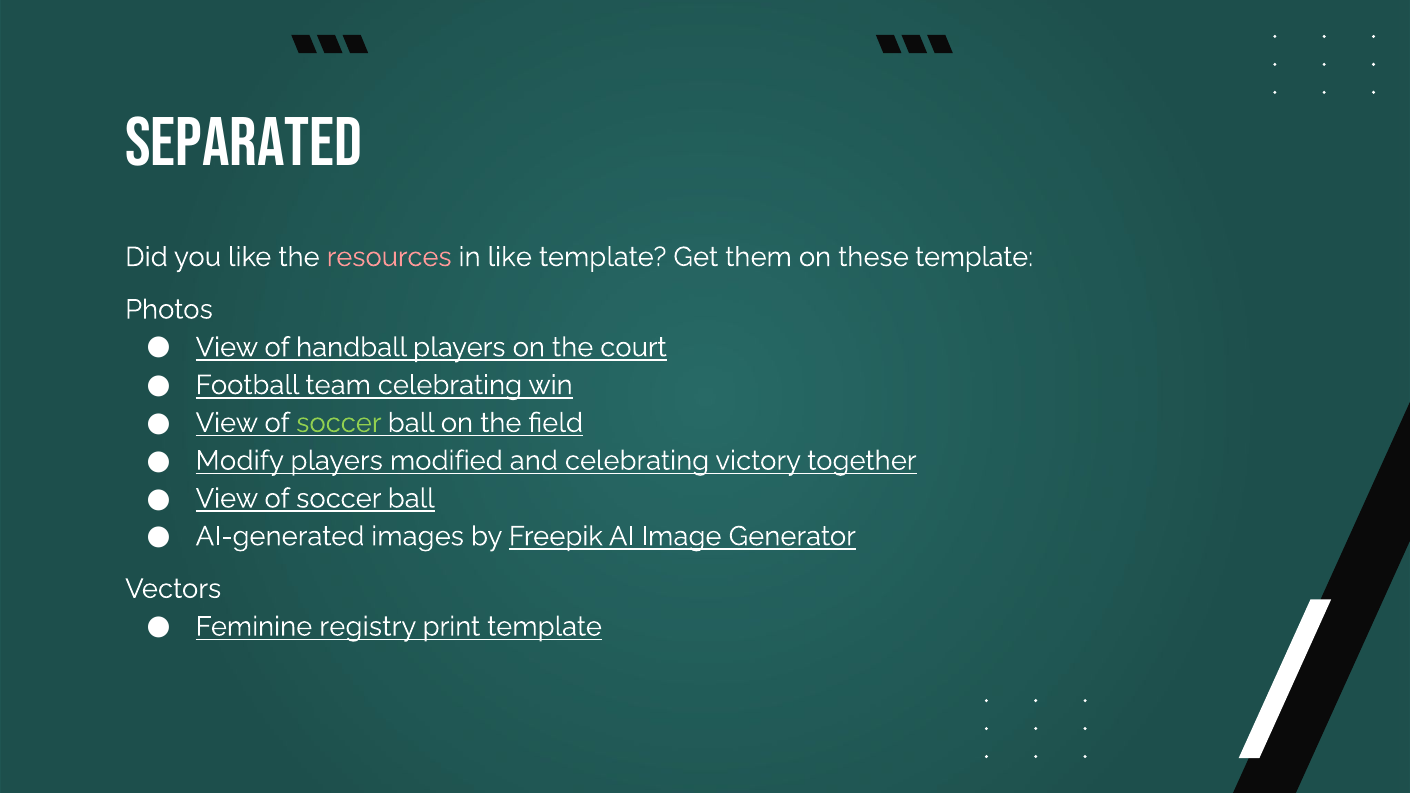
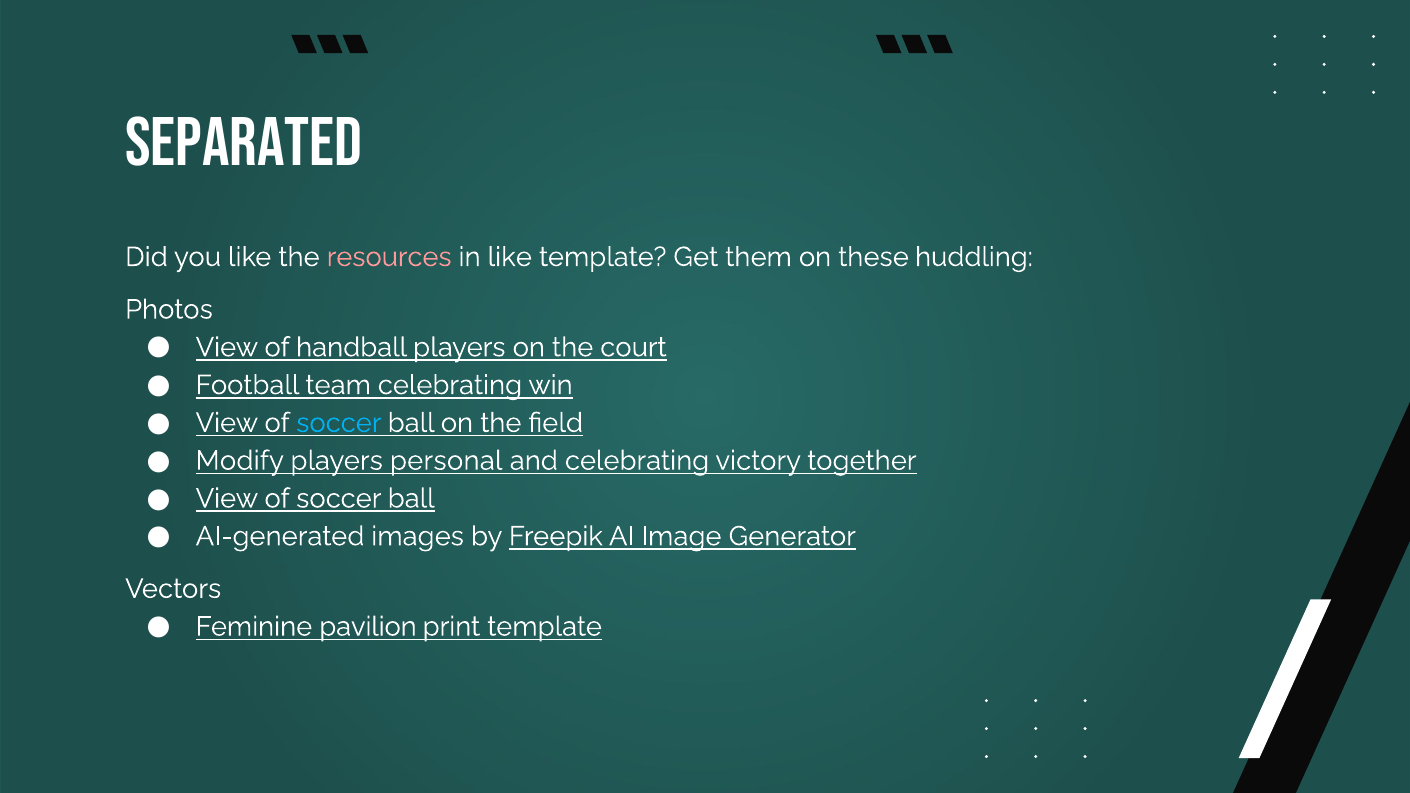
these template: template -> huddling
soccer at (339, 423) colour: light green -> light blue
modified: modified -> personal
registry: registry -> pavilion
